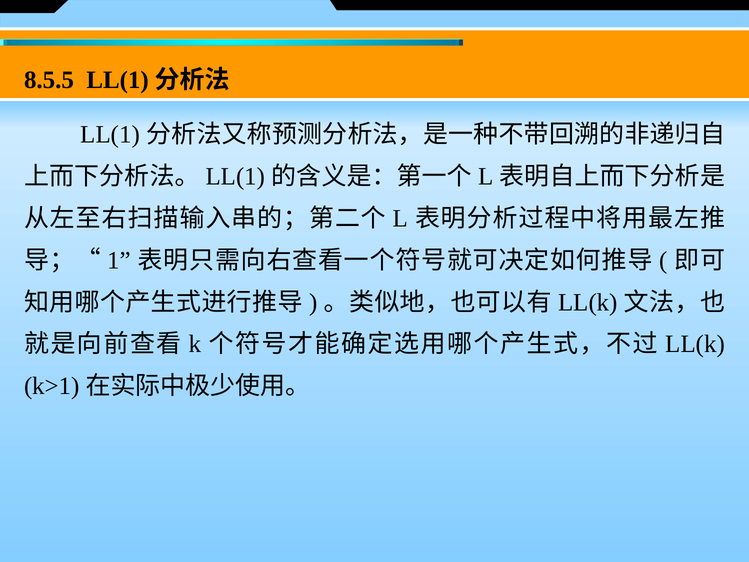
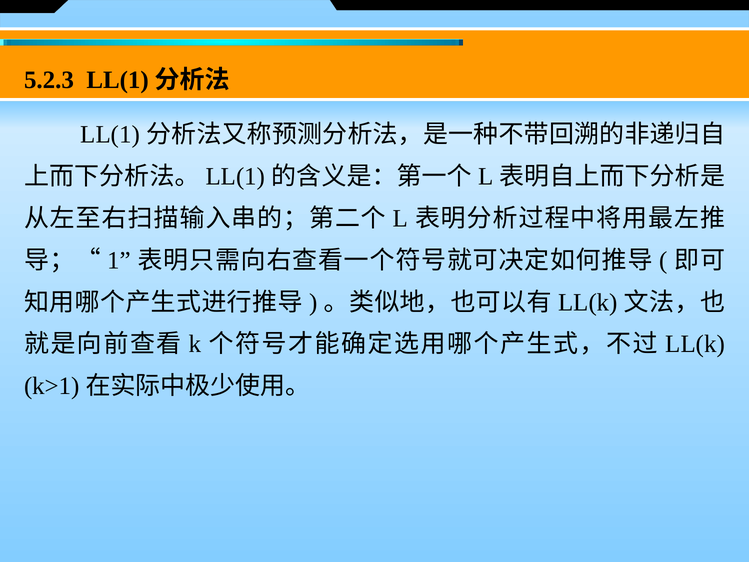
8.5.5: 8.5.5 -> 5.2.3
